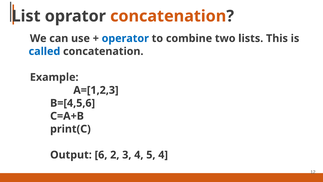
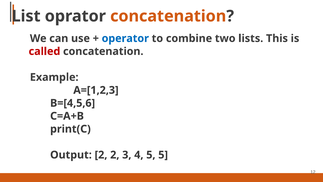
called colour: blue -> red
Output 6: 6 -> 2
5 4: 4 -> 5
